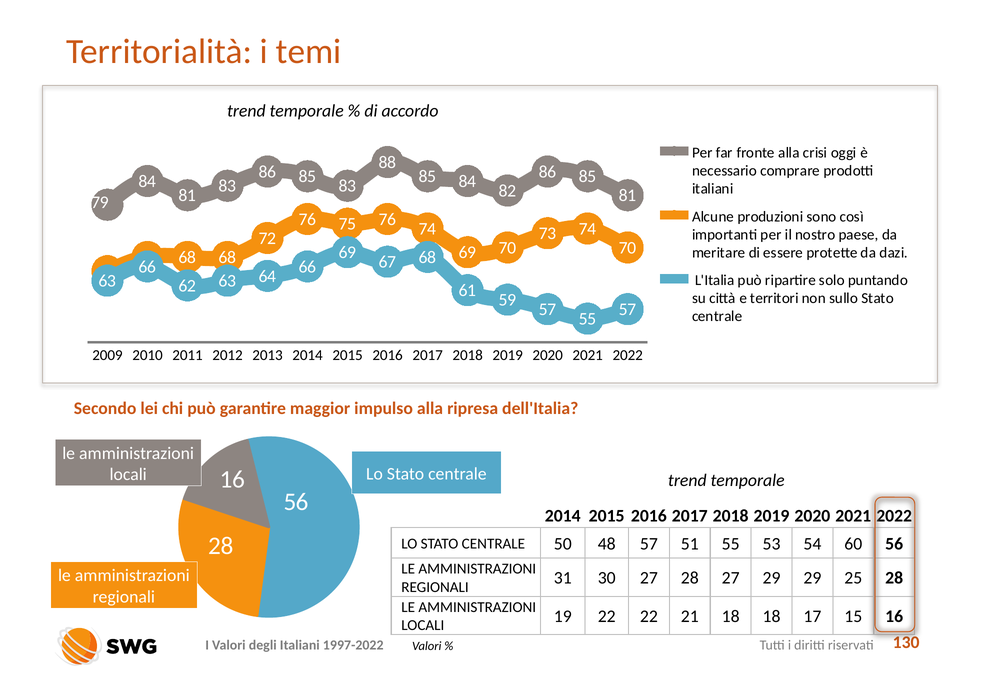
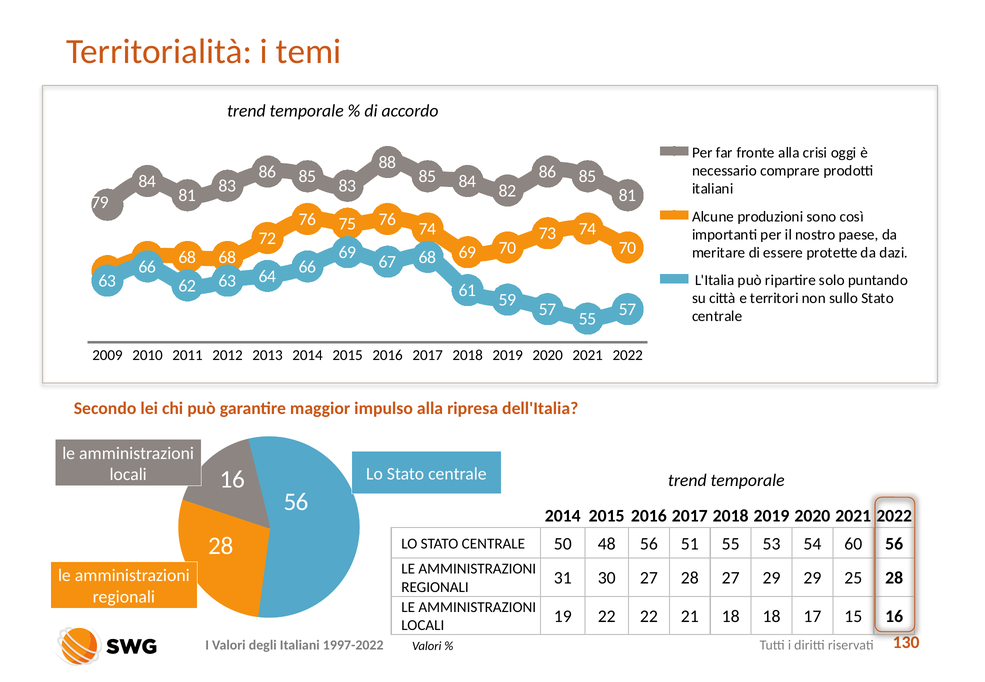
48 57: 57 -> 56
